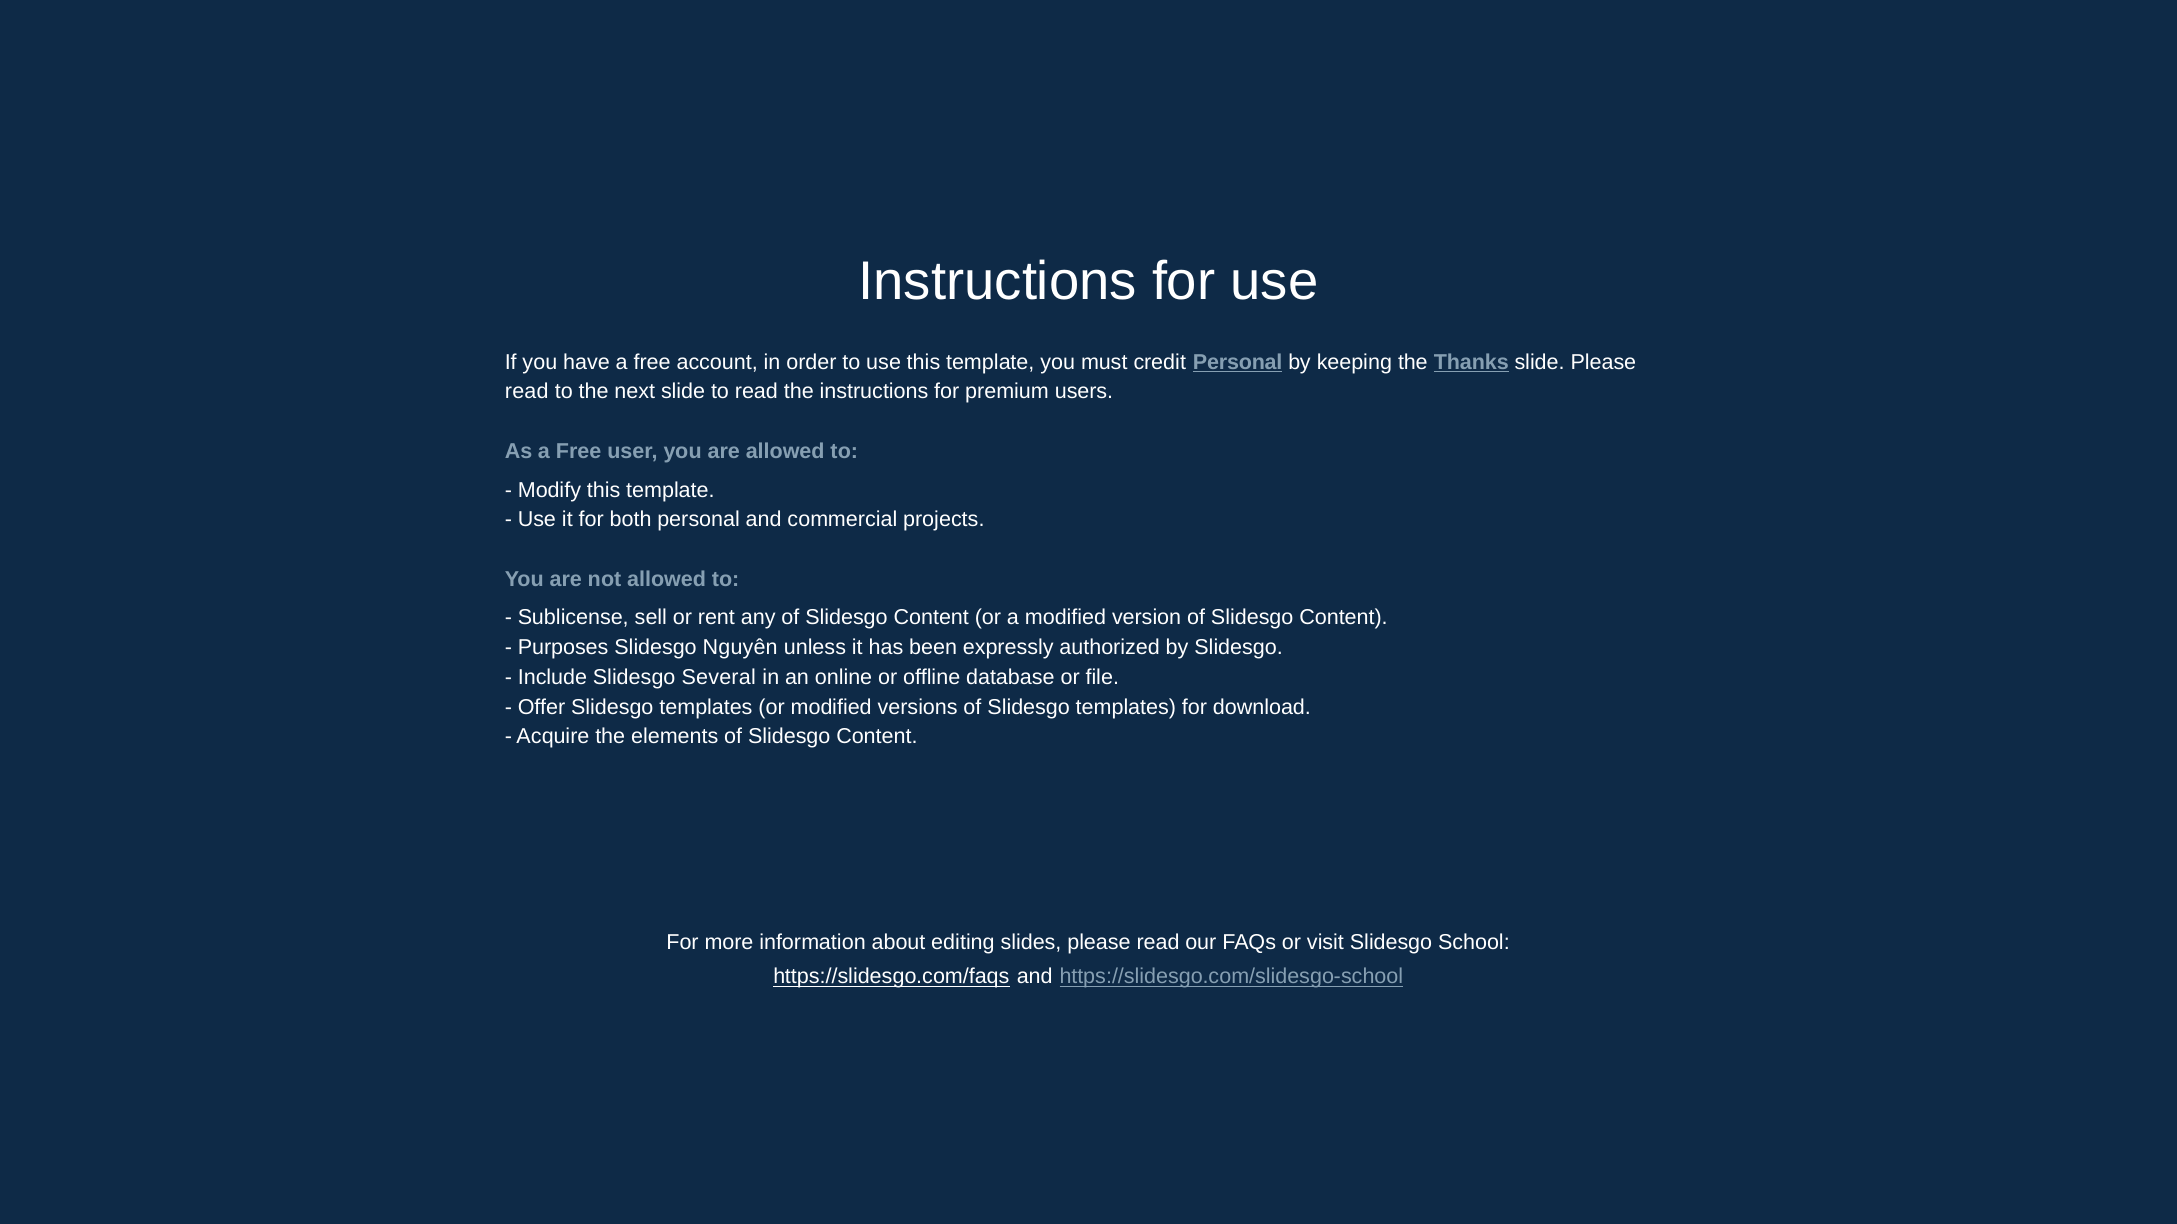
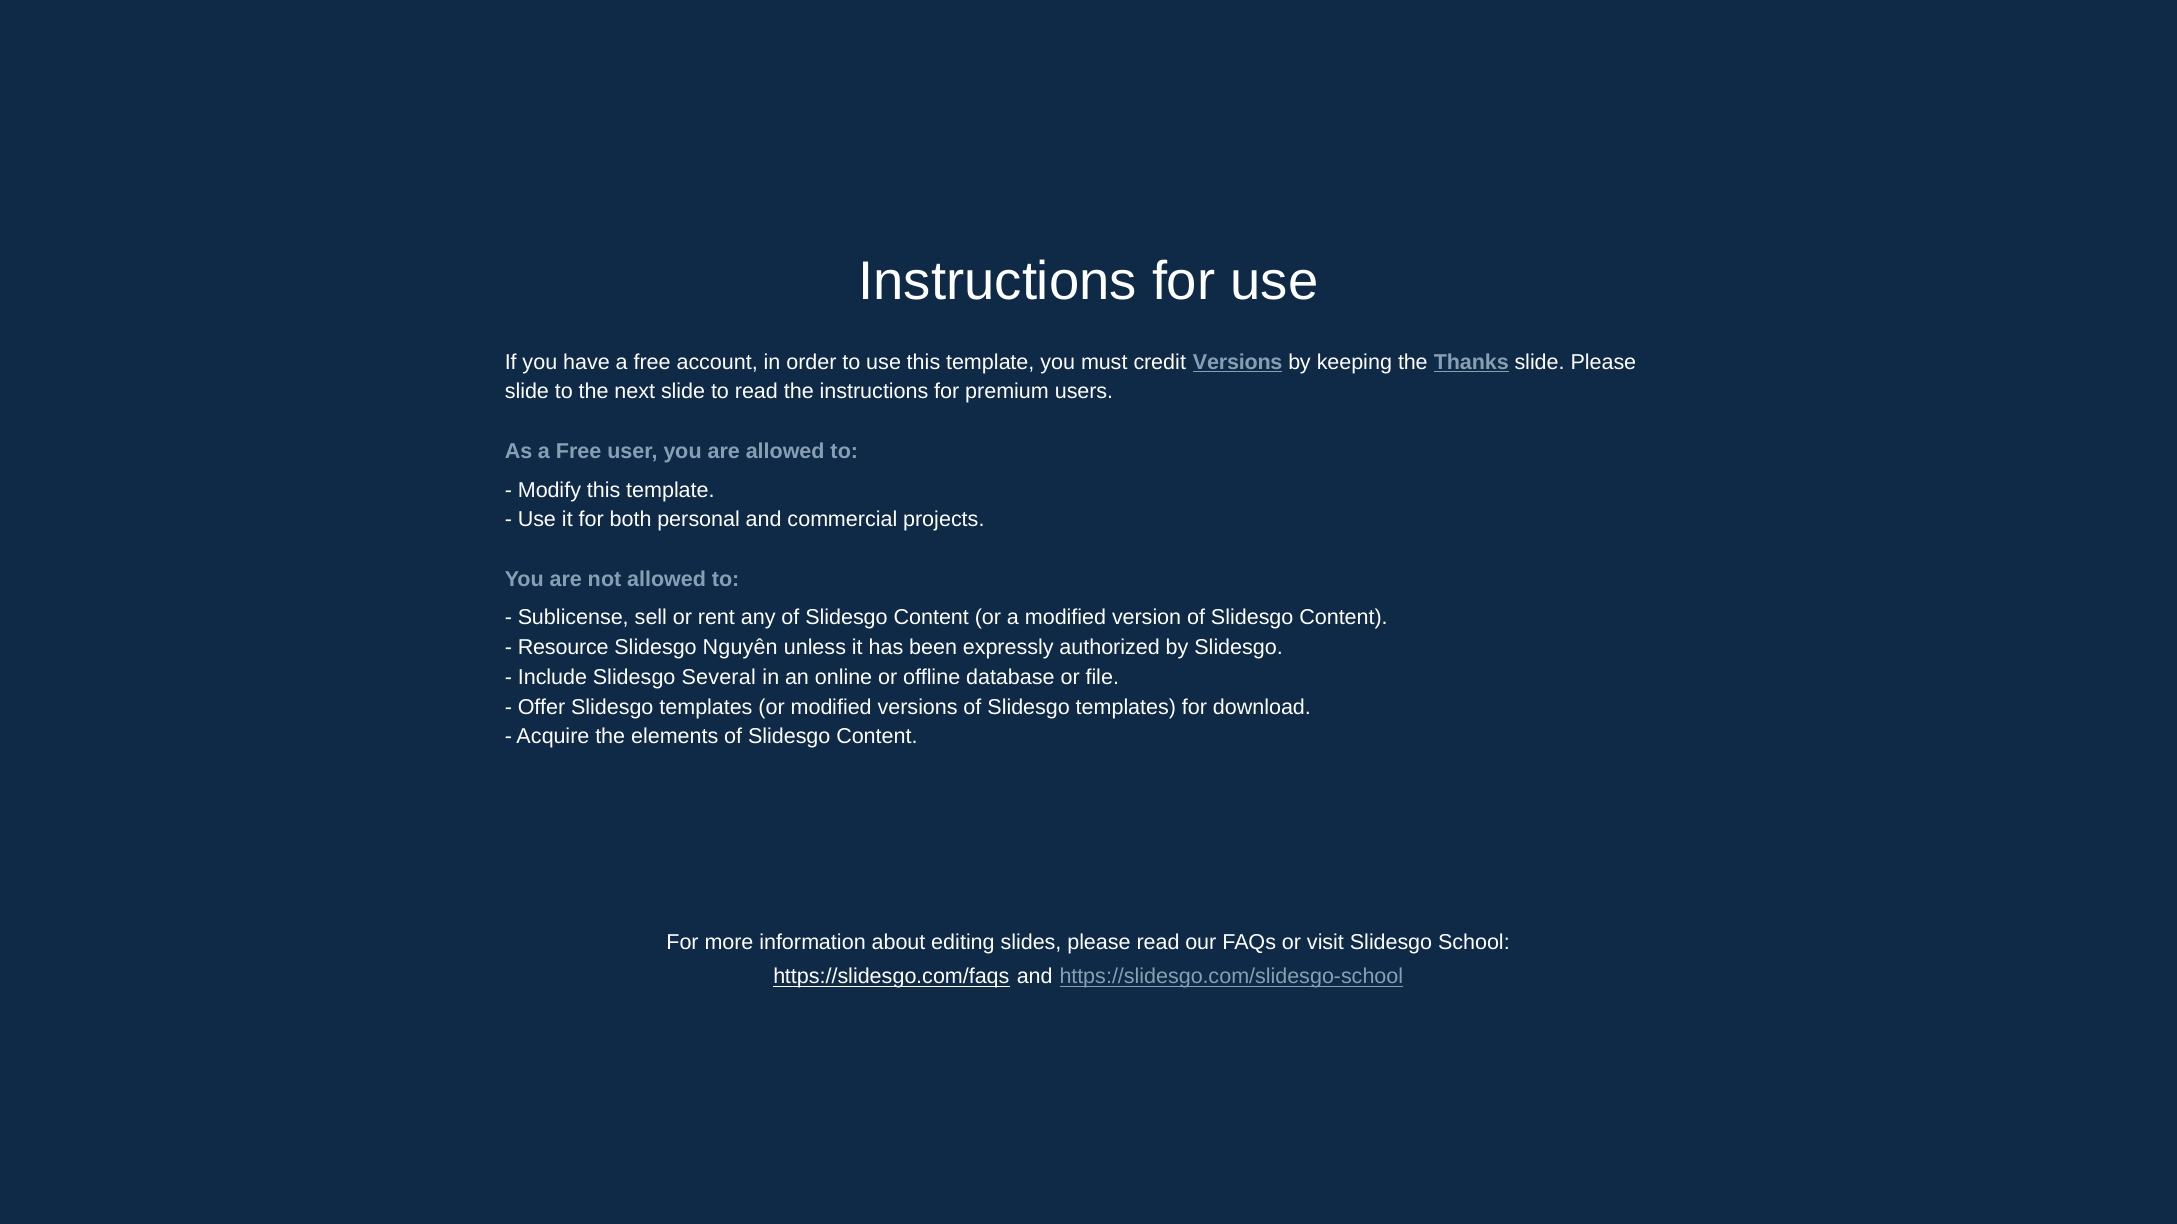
credit Personal: Personal -> Versions
read at (527, 392): read -> slide
Purposes: Purposes -> Resource
